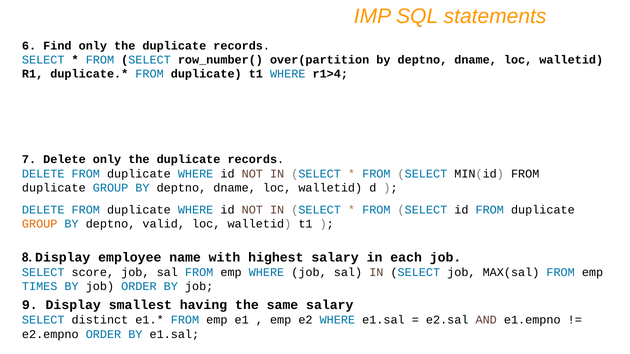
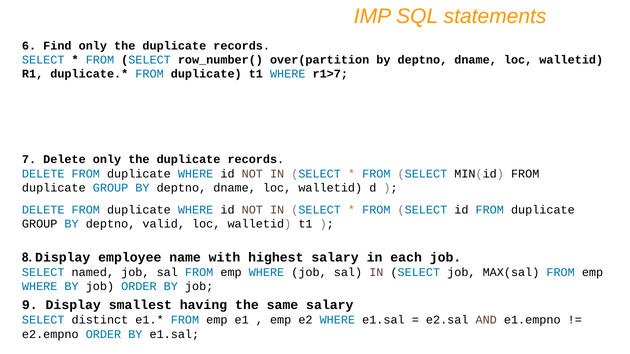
r1>4: r1>4 -> r1>7
GROUP at (40, 224) colour: orange -> black
score: score -> named
TIMES at (40, 287): TIMES -> WHERE
